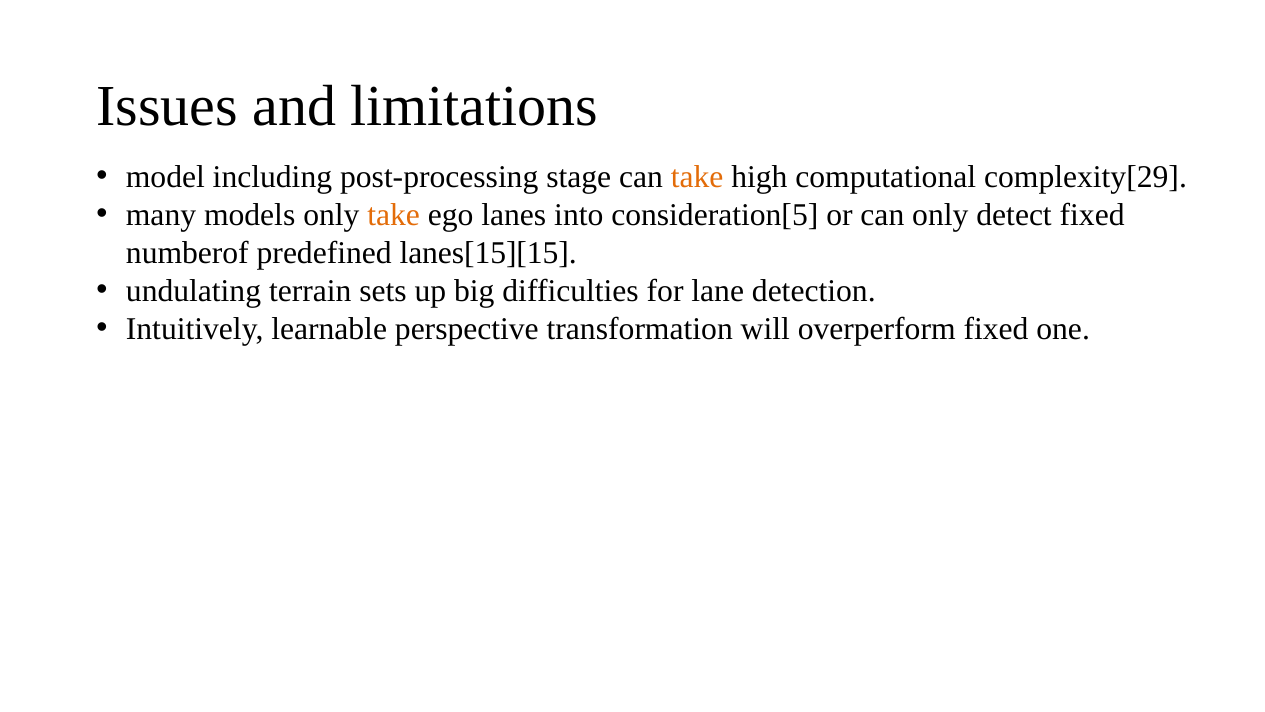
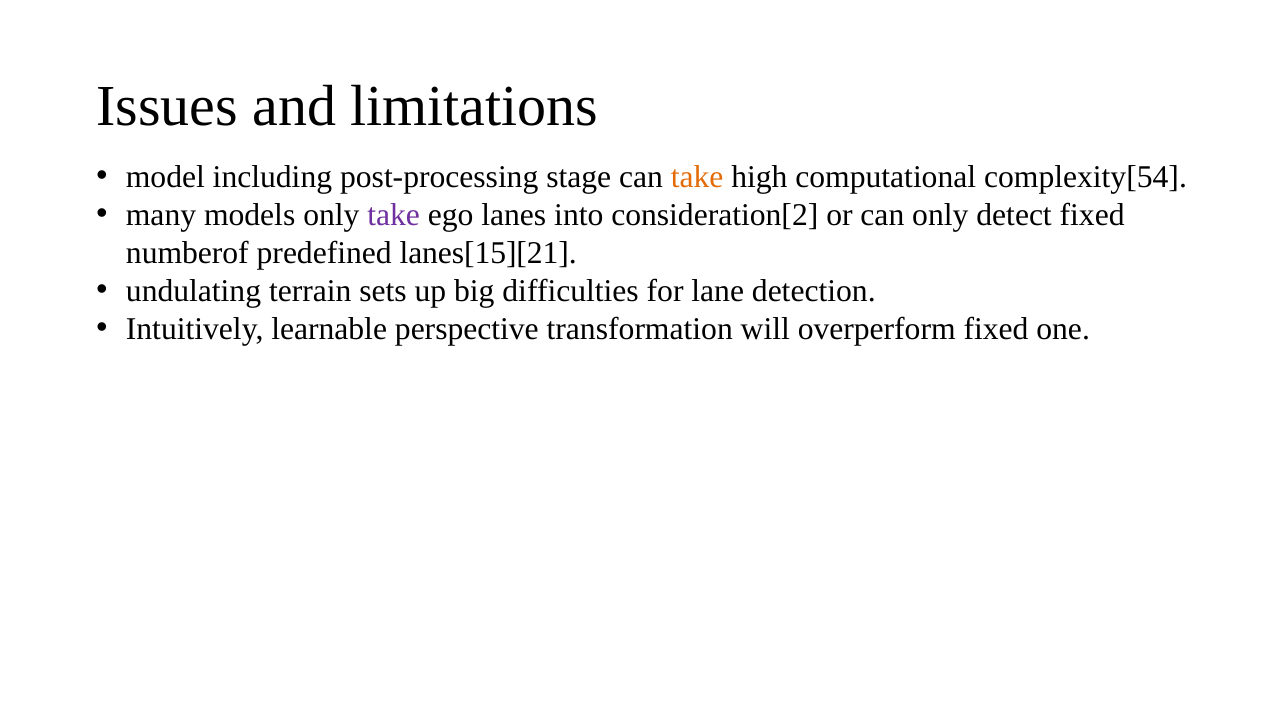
complexity[29: complexity[29 -> complexity[54
take at (394, 215) colour: orange -> purple
consideration[5: consideration[5 -> consideration[2
lanes[15][15: lanes[15][15 -> lanes[15][21
